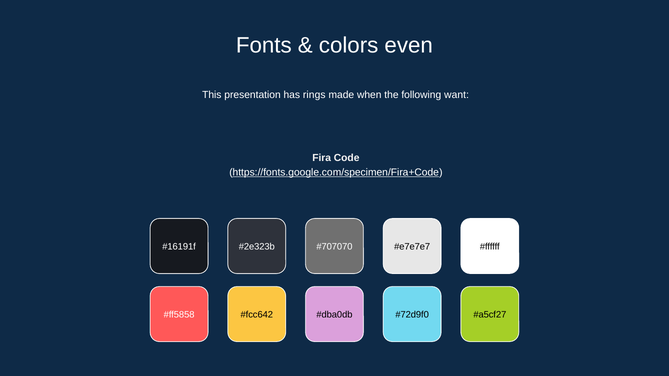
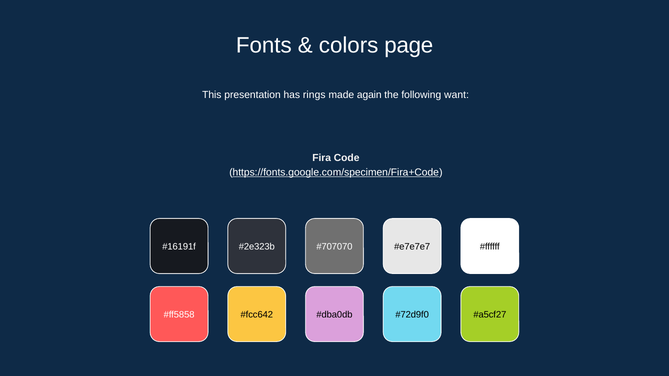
even: even -> page
when: when -> again
